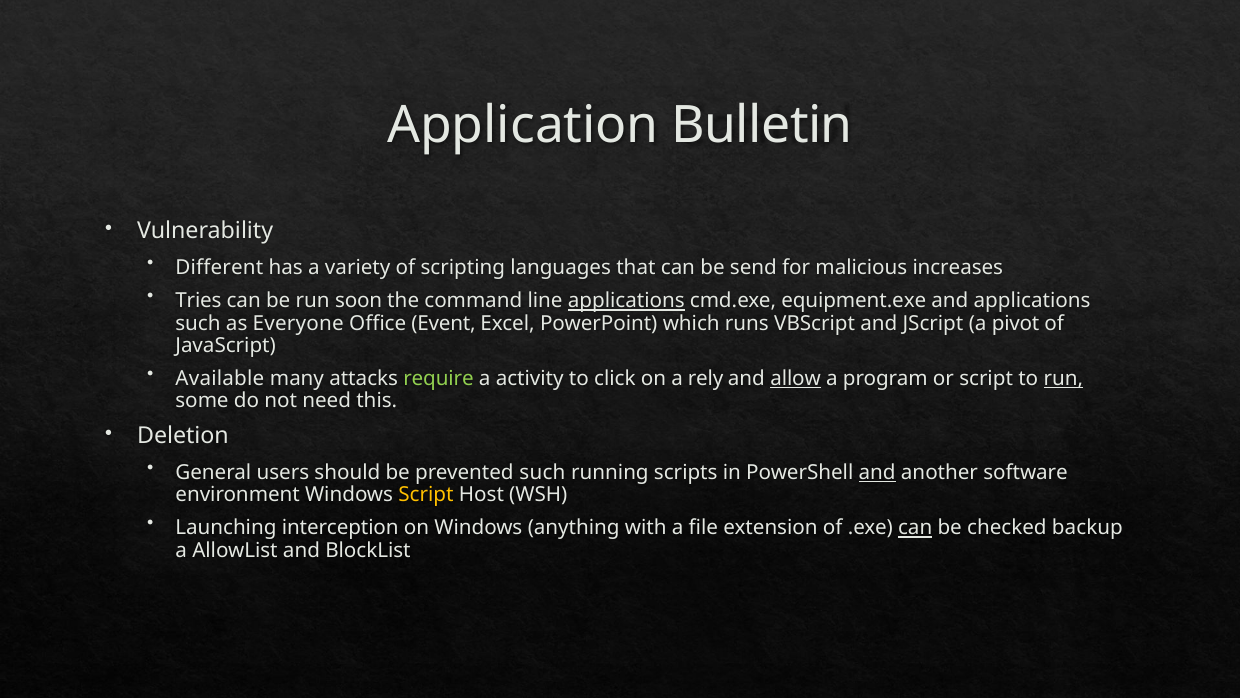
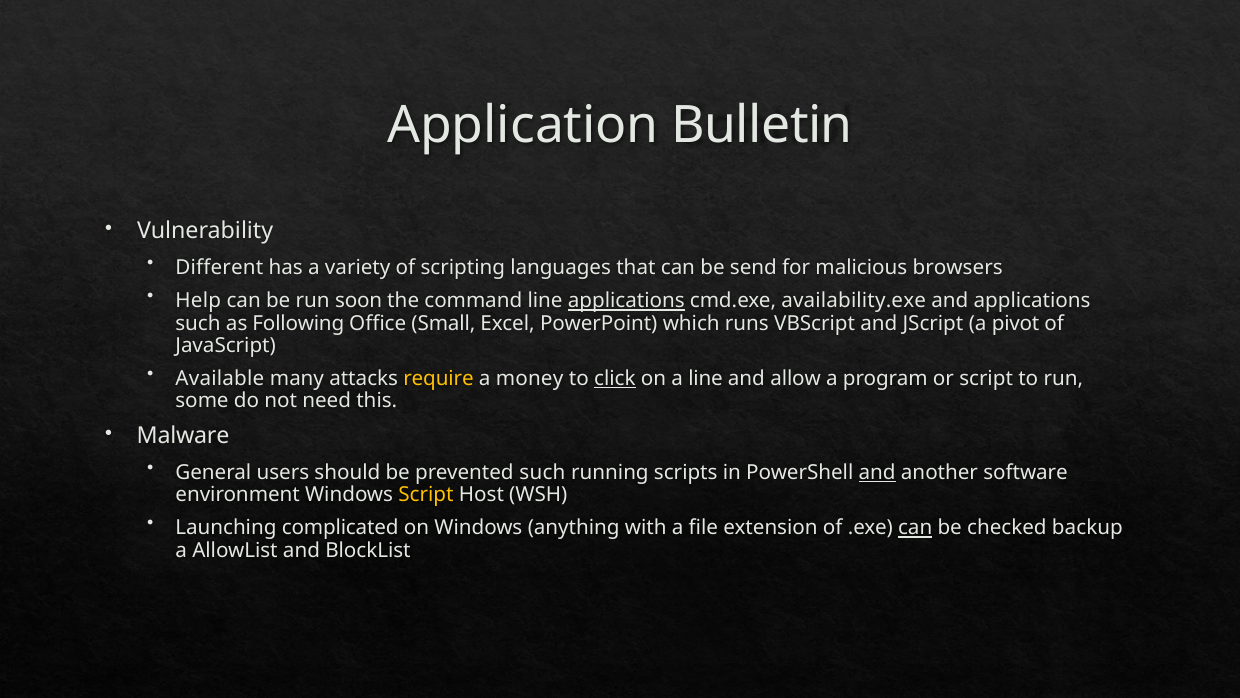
increases: increases -> browsers
Tries: Tries -> Help
equipment.exe: equipment.exe -> availability.exe
Everyone: Everyone -> Following
Event: Event -> Small
require colour: light green -> yellow
activity: activity -> money
click underline: none -> present
a rely: rely -> line
allow underline: present -> none
run at (1063, 378) underline: present -> none
Deletion: Deletion -> Malware
interception: interception -> complicated
